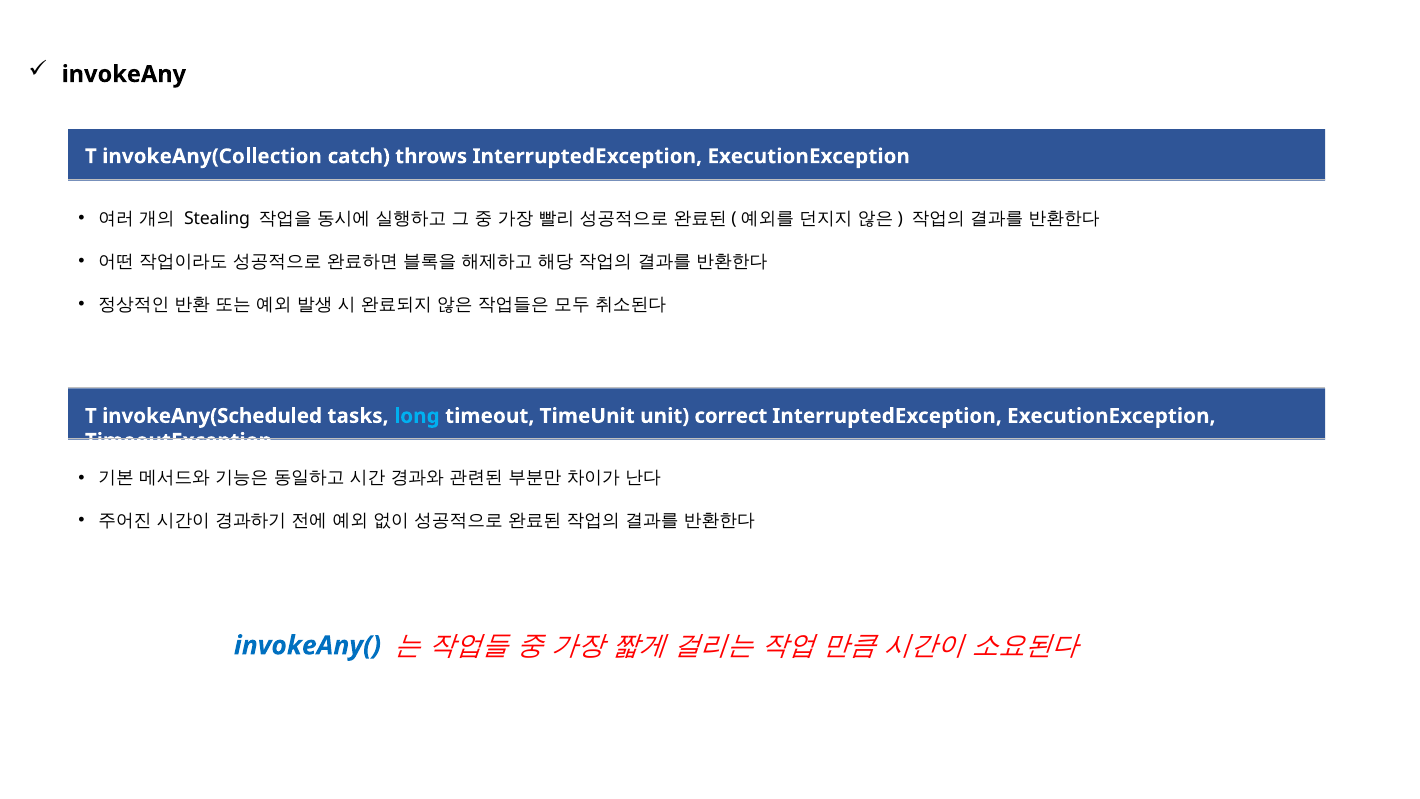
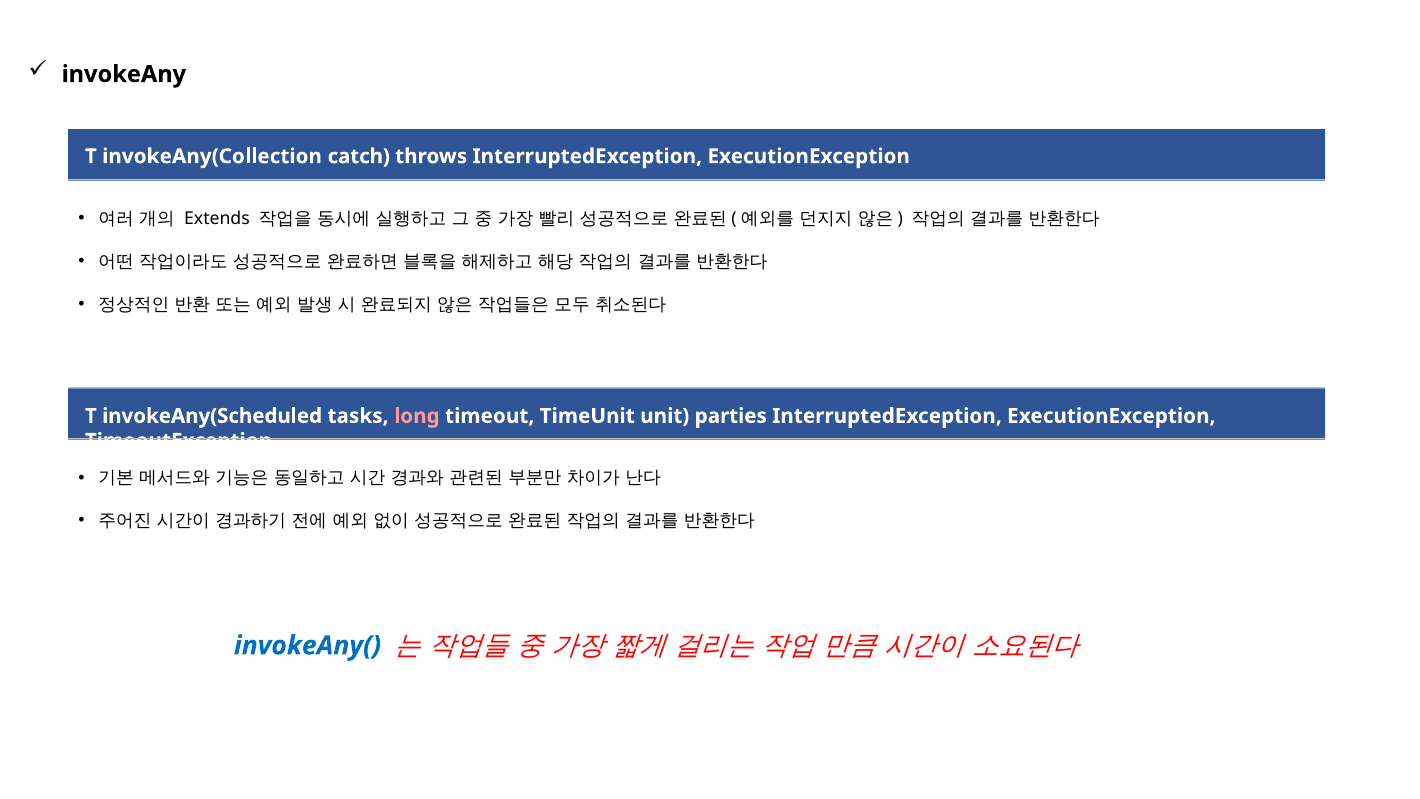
Stealing: Stealing -> Extends
long colour: light blue -> pink
correct: correct -> parties
